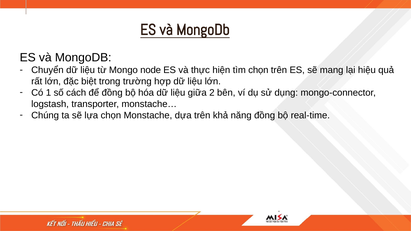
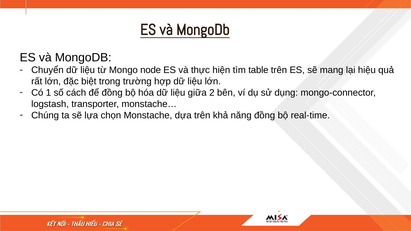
tìm chọn: chọn -> table
